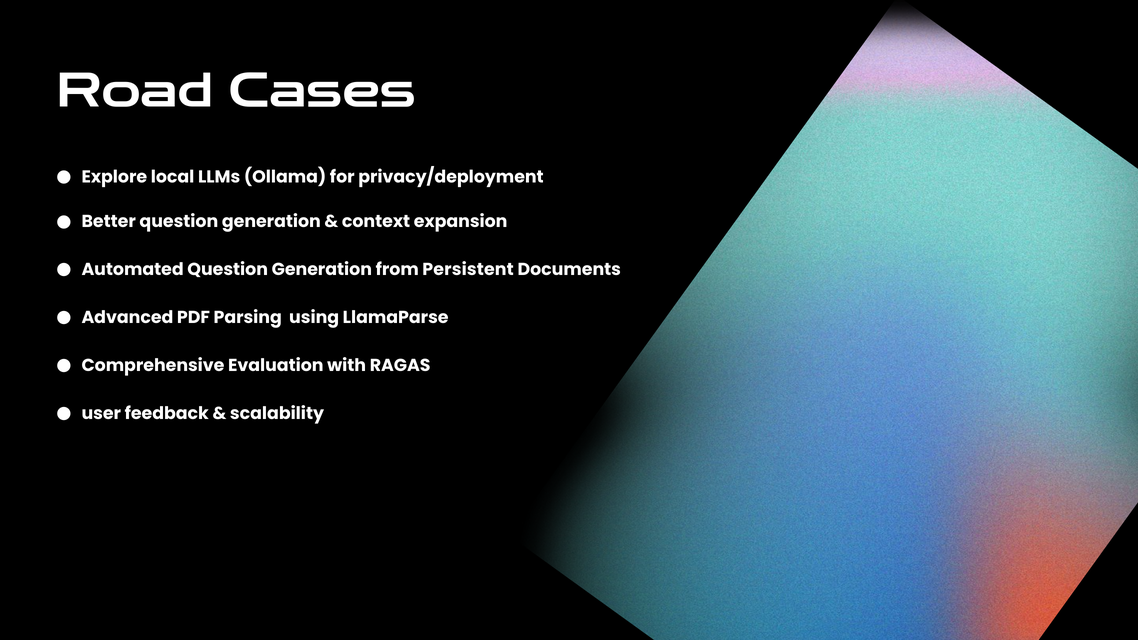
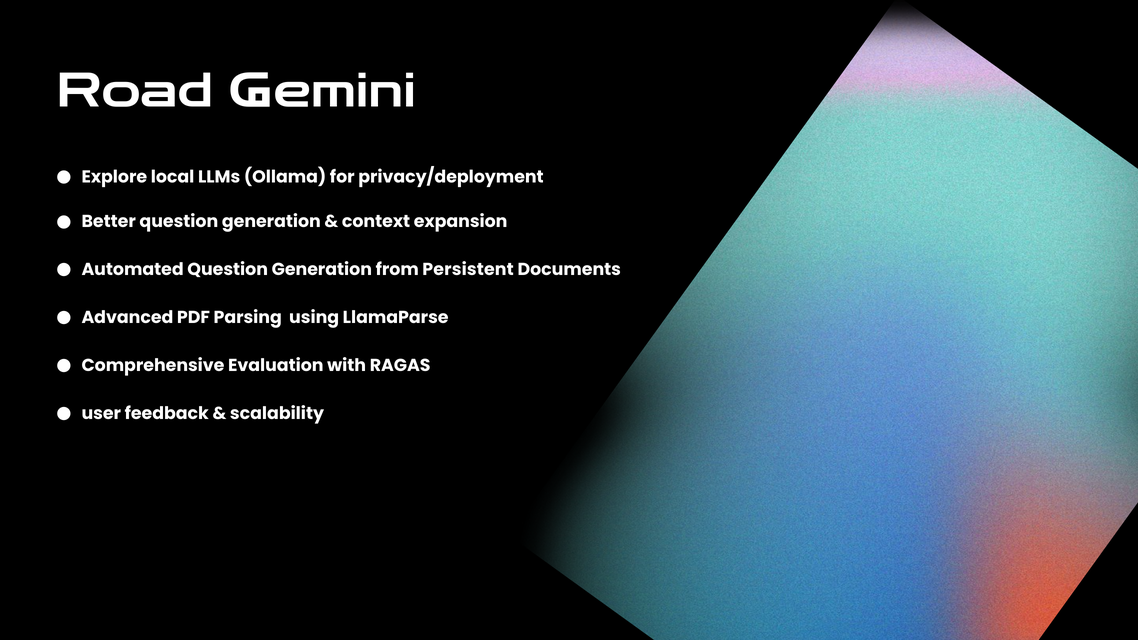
Cases: Cases -> Gemini
